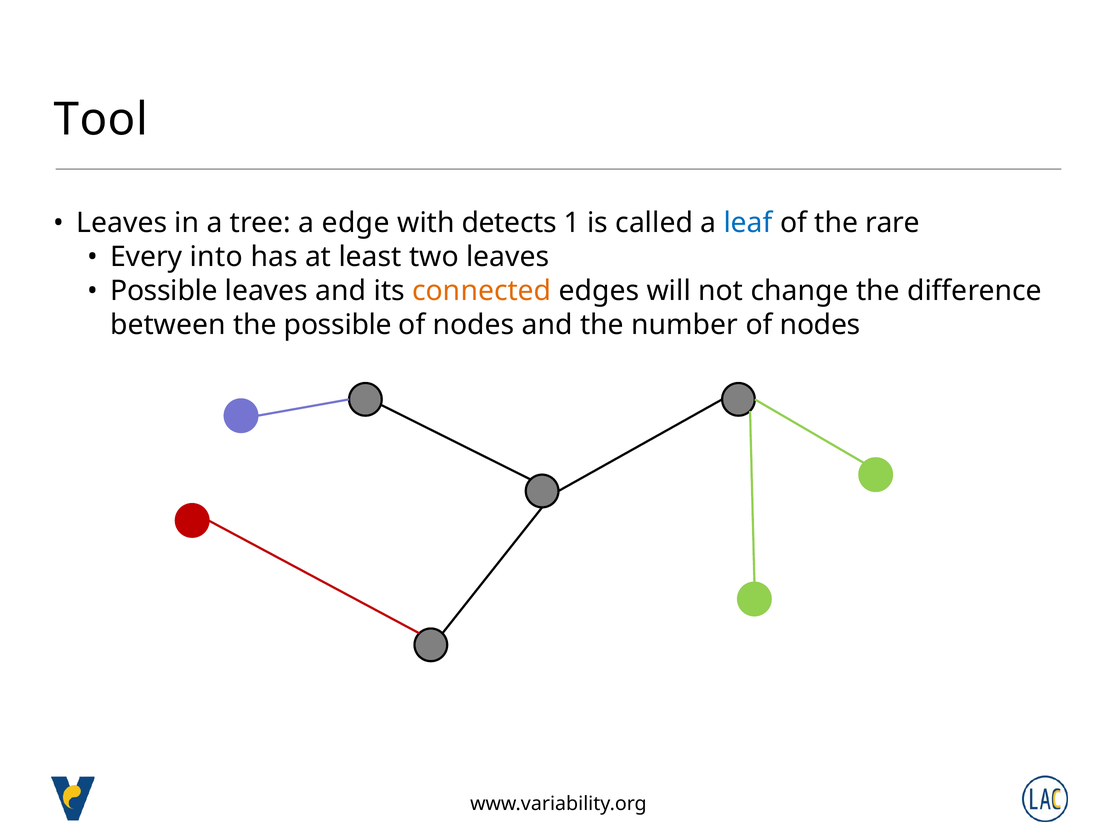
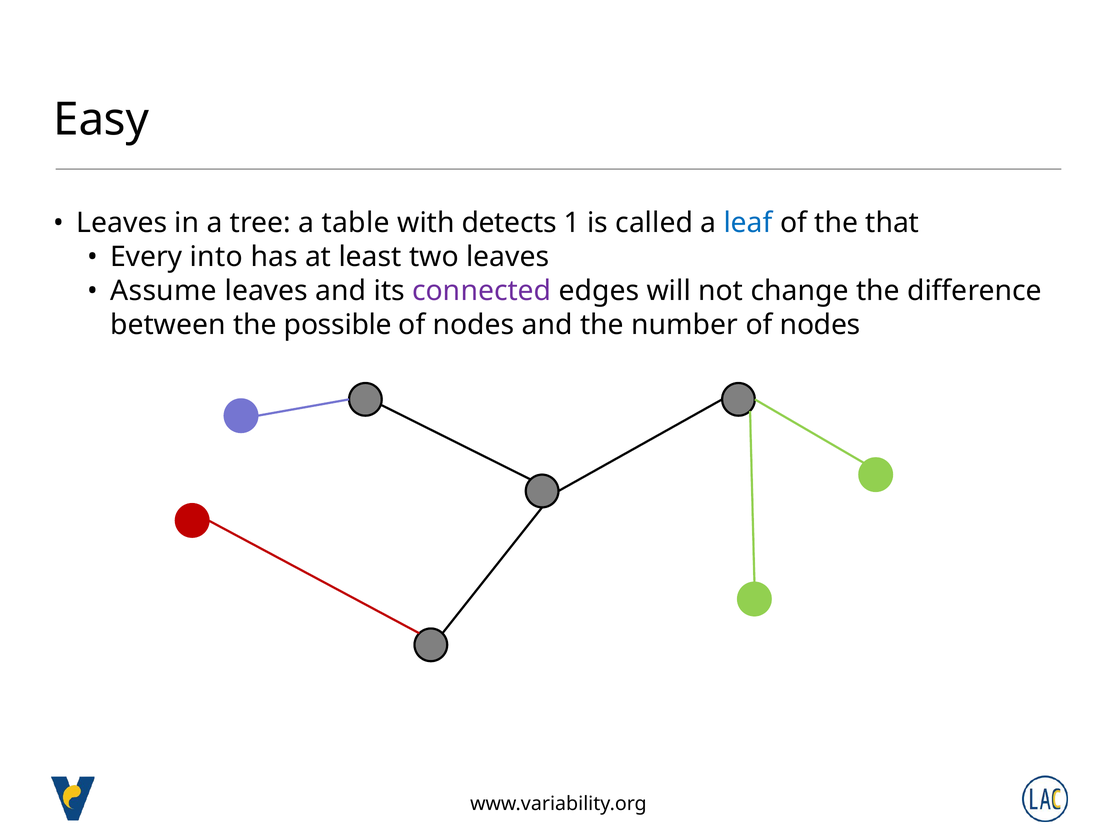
Tool: Tool -> Easy
edge: edge -> table
rare: rare -> that
Possible at (164, 291): Possible -> Assume
connected colour: orange -> purple
